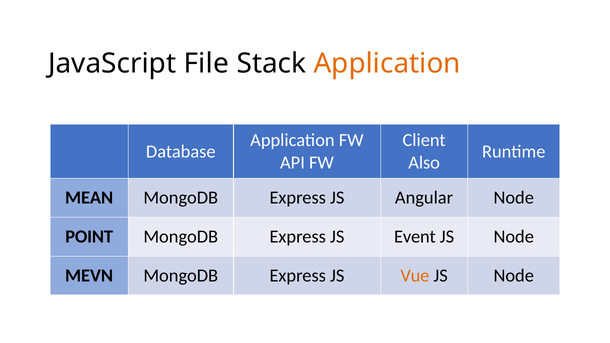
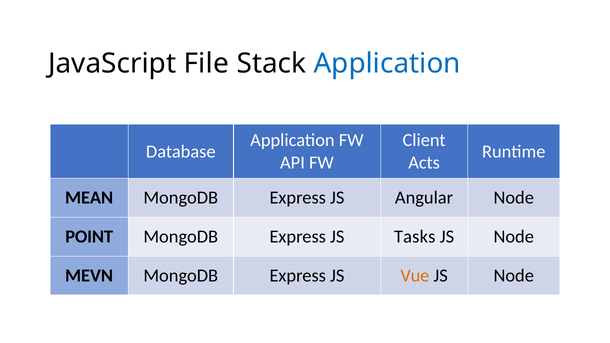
Application at (387, 63) colour: orange -> blue
Also: Also -> Acts
Event: Event -> Tasks
